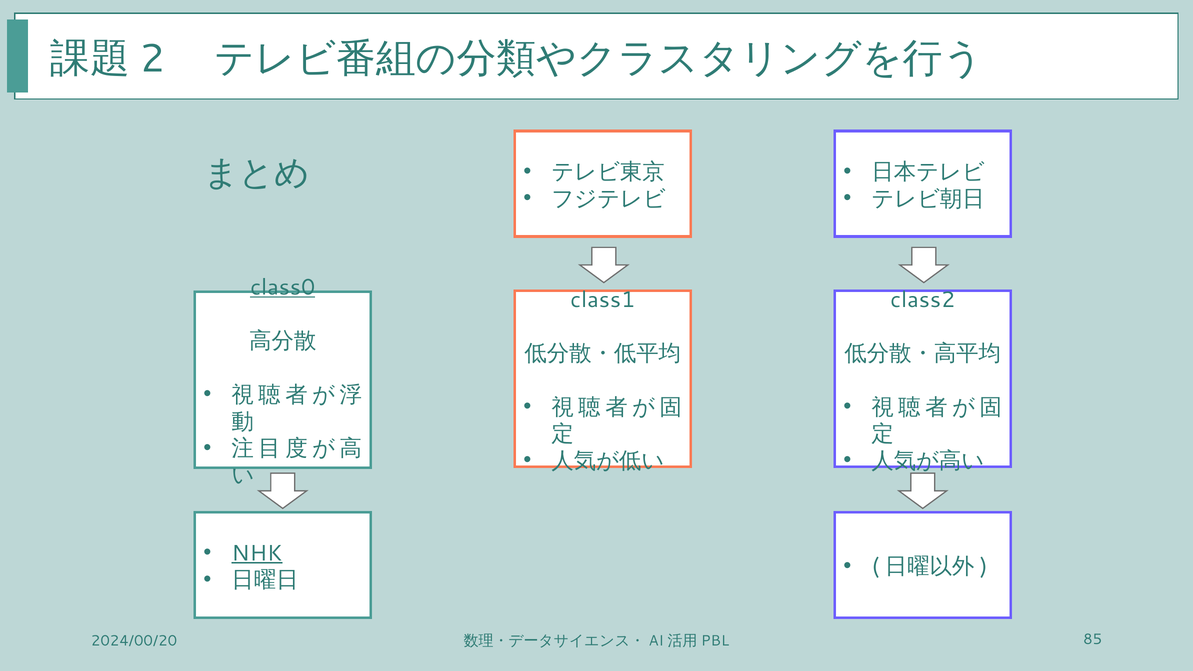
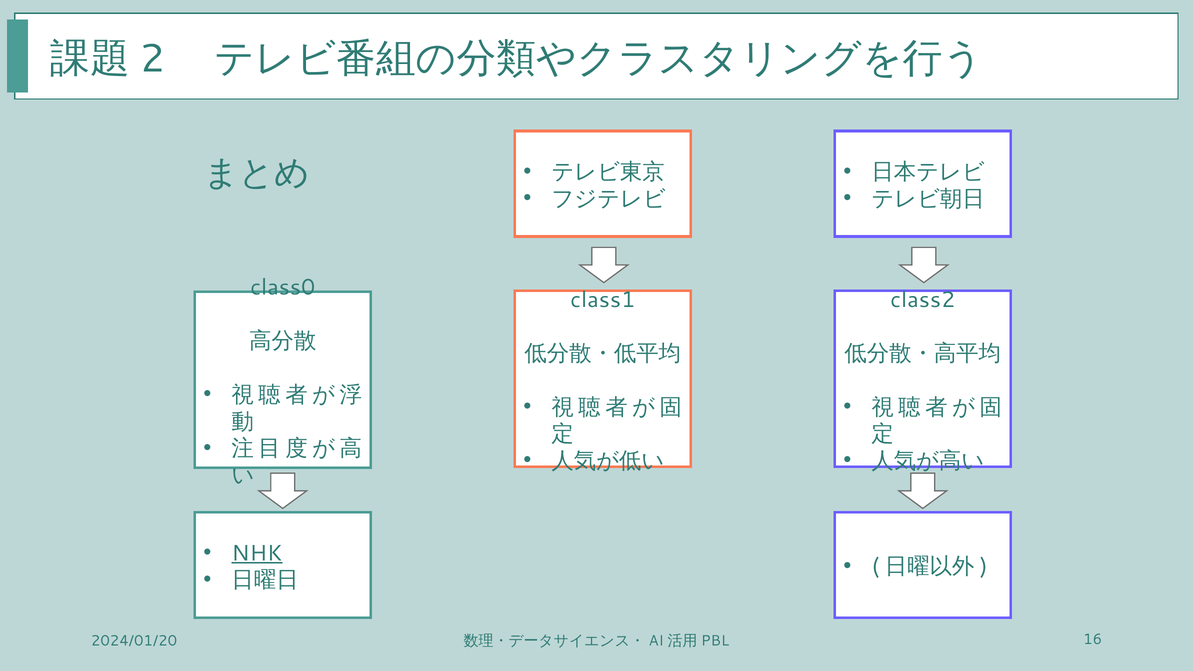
class0 underline: present -> none
2024/00/20: 2024/00/20 -> 2024/01/20
85: 85 -> 16
